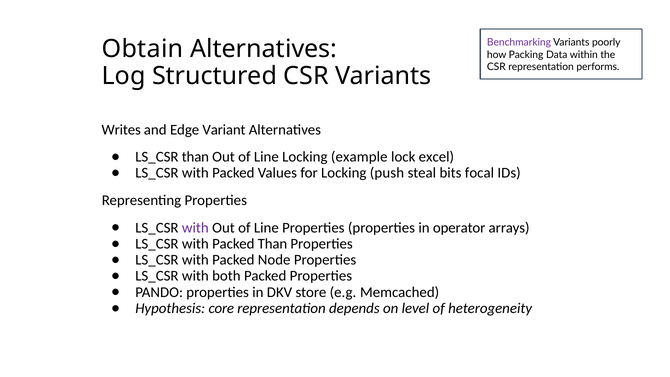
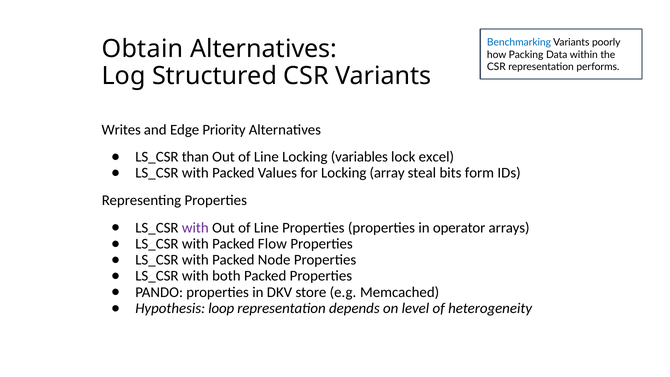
Benchmarking colour: purple -> blue
Variant: Variant -> Priority
example: example -> variables
push: push -> array
focal: focal -> form
Packed Than: Than -> Flow
core: core -> loop
